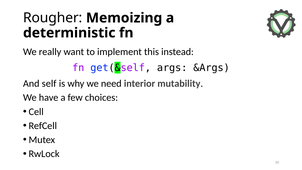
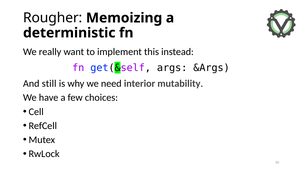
self: self -> still
